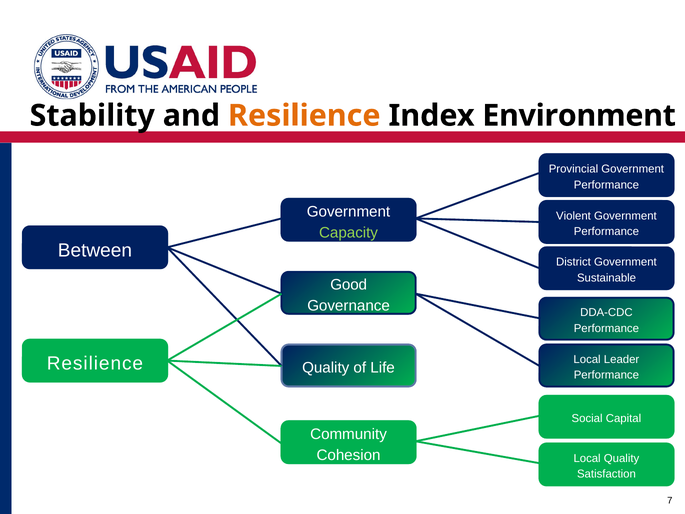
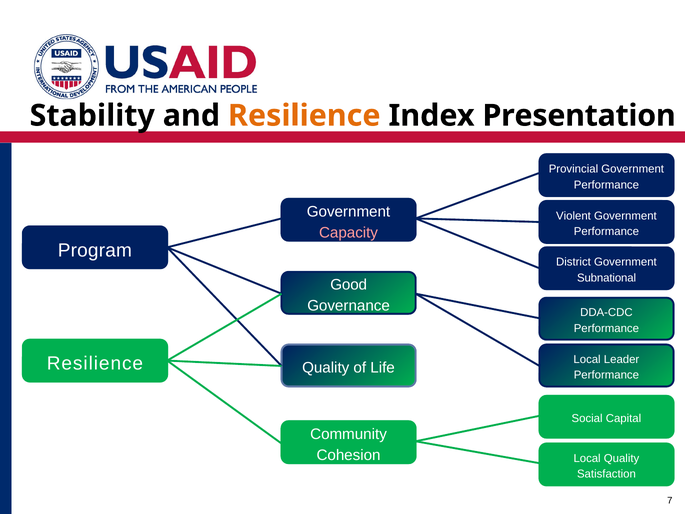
Environment: Environment -> Presentation
Capacity colour: light green -> pink
Between: Between -> Program
Sustainable: Sustainable -> Subnational
